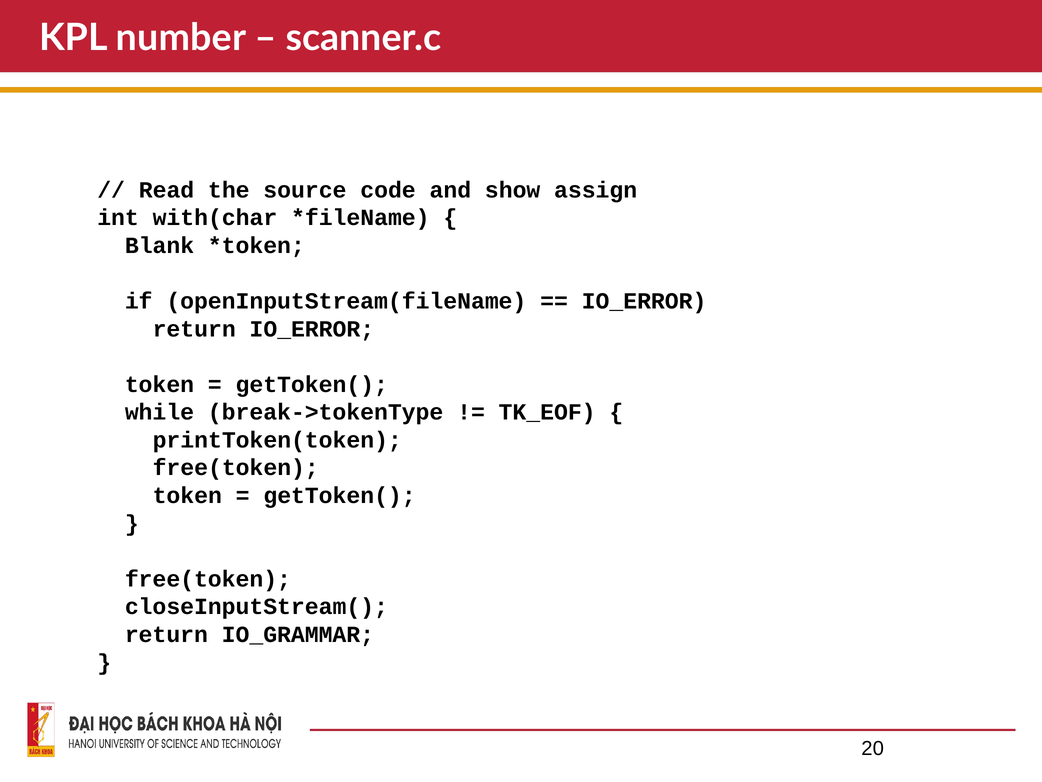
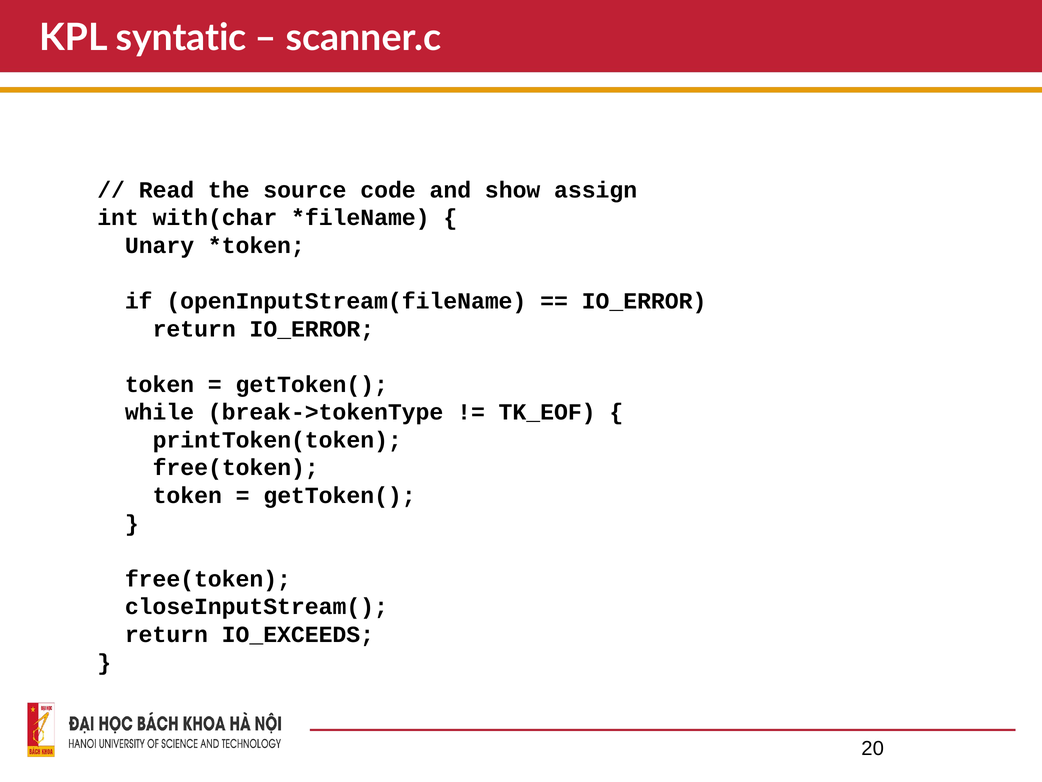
number: number -> syntatic
Blank: Blank -> Unary
IO_GRAMMAR: IO_GRAMMAR -> IO_EXCEEDS
